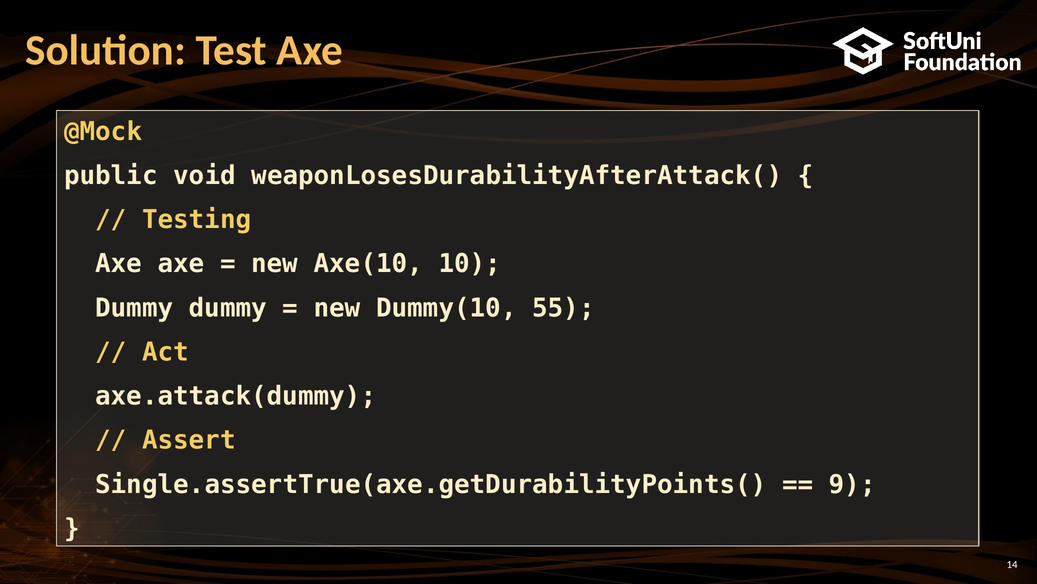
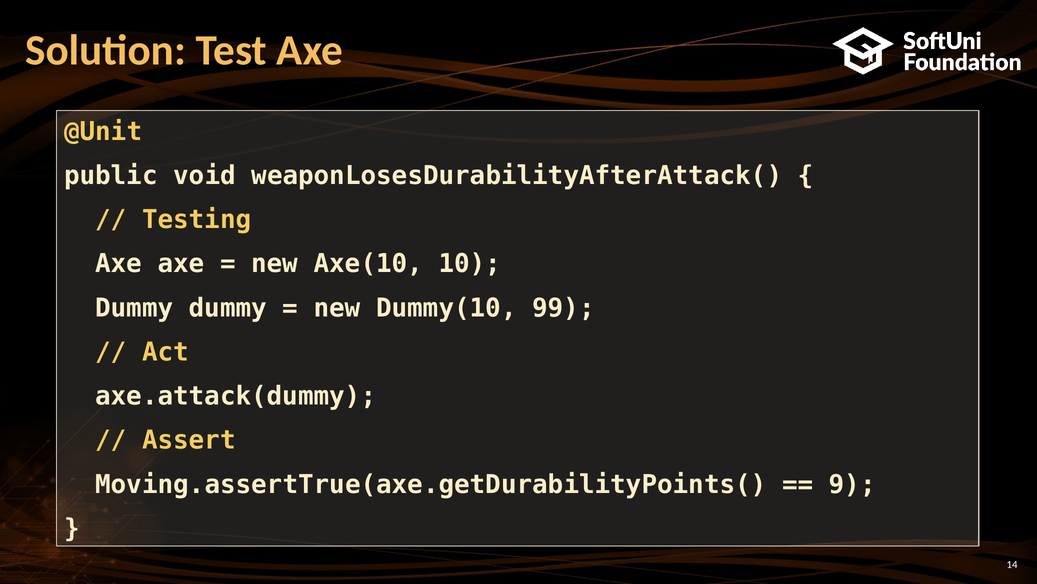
@Mock: @Mock -> @Unit
55: 55 -> 99
Single.assertTrue(axe.getDurabilityPoints(: Single.assertTrue(axe.getDurabilityPoints( -> Moving.assertTrue(axe.getDurabilityPoints(
